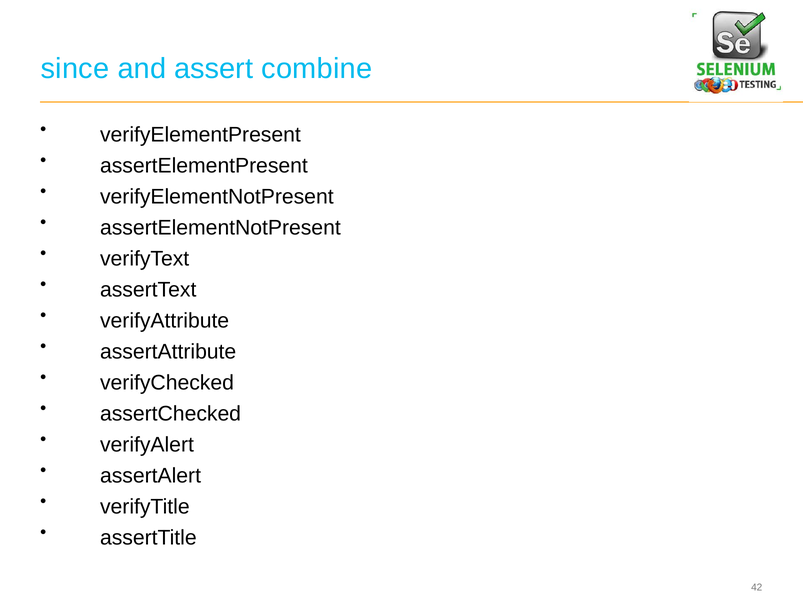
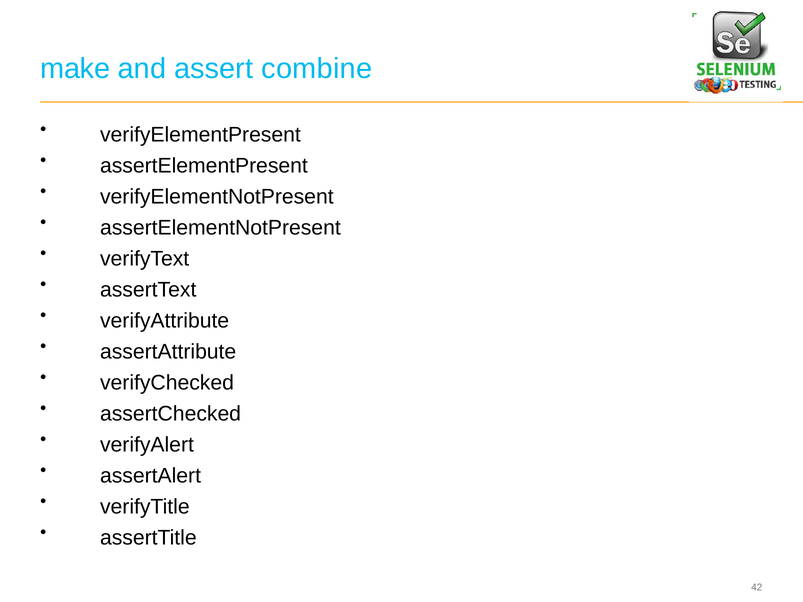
since: since -> make
